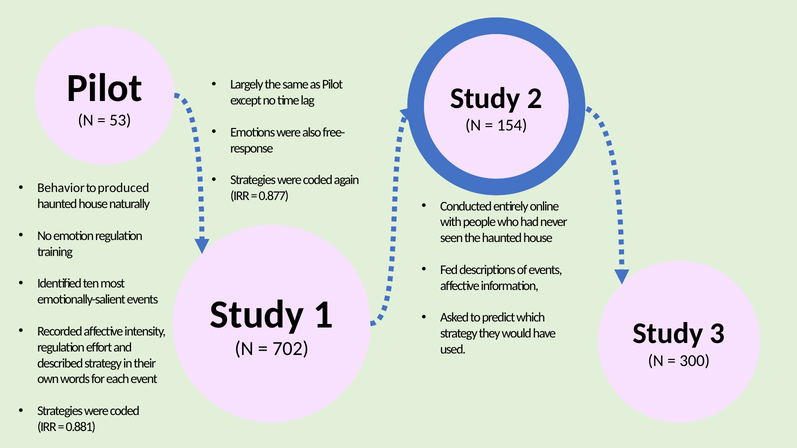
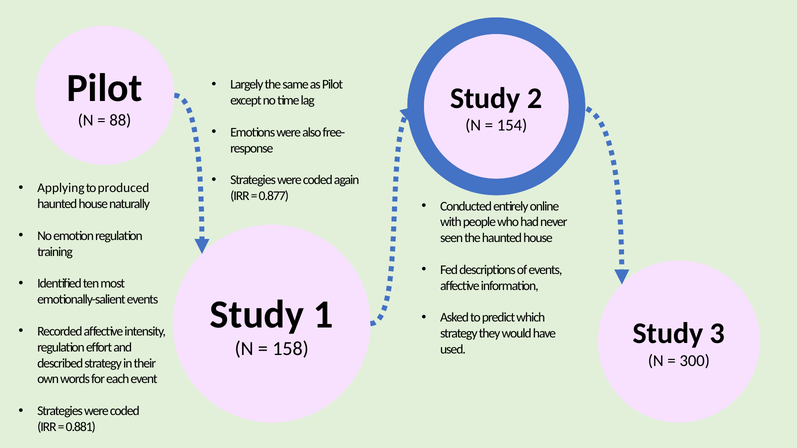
53: 53 -> 88
Behavior: Behavior -> Applying
702: 702 -> 158
